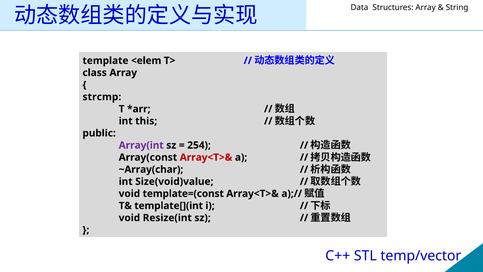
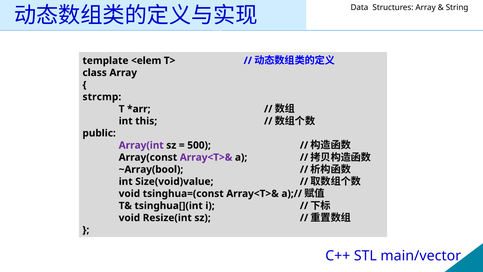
254: 254 -> 500
Array<T>& at (206, 157) colour: red -> purple
~Array(char: ~Array(char -> ~Array(bool
template=(const: template=(const -> tsinghua=(const
template[](int: template[](int -> tsinghua[](int
temp/vector: temp/vector -> main/vector
